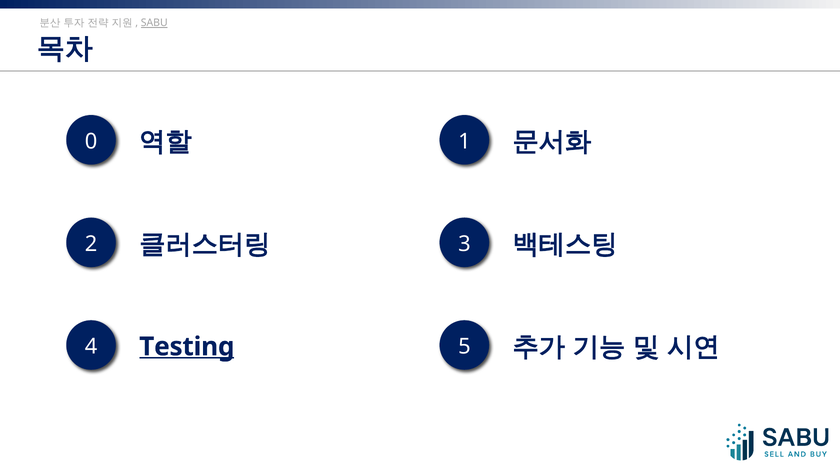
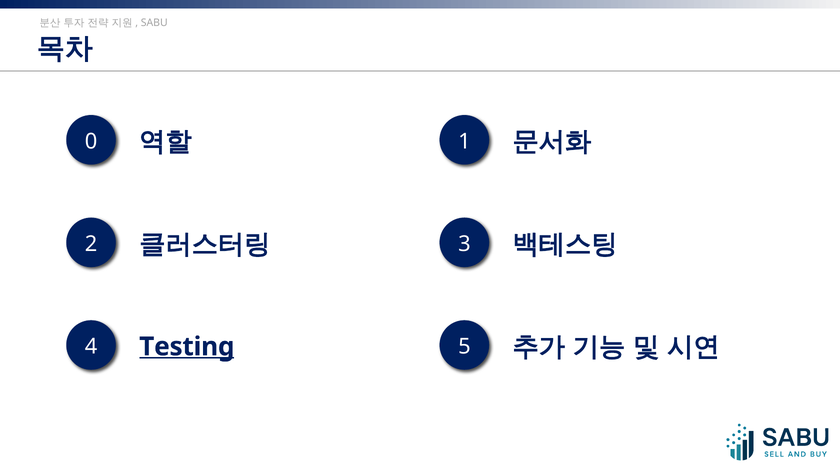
SABU underline: present -> none
